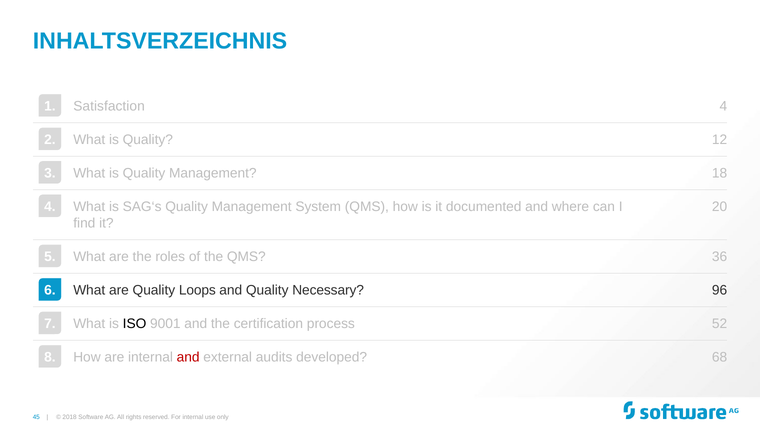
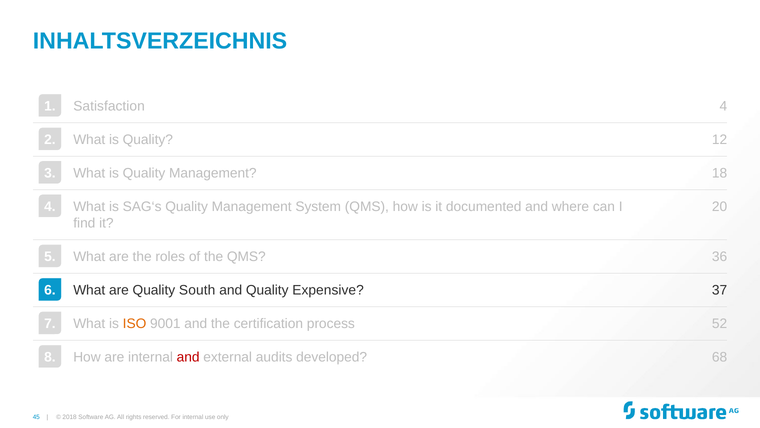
96: 96 -> 37
Loops: Loops -> South
Necessary: Necessary -> Expensive
ISO colour: black -> orange
